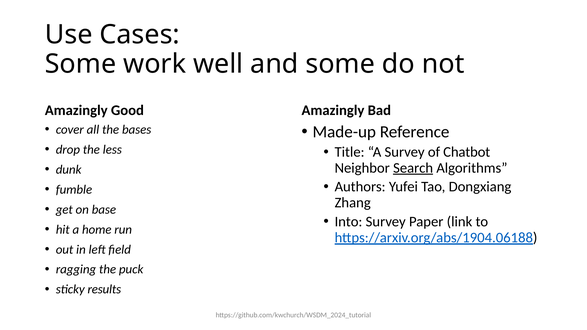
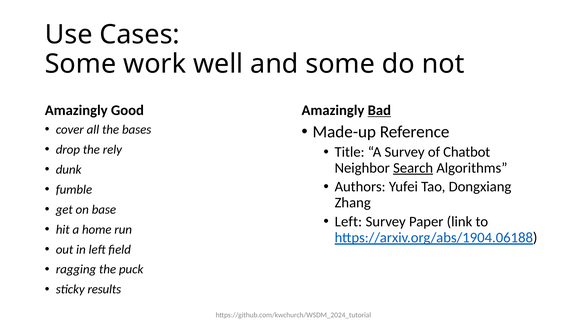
Bad underline: none -> present
less: less -> rely
Into at (348, 222): Into -> Left
